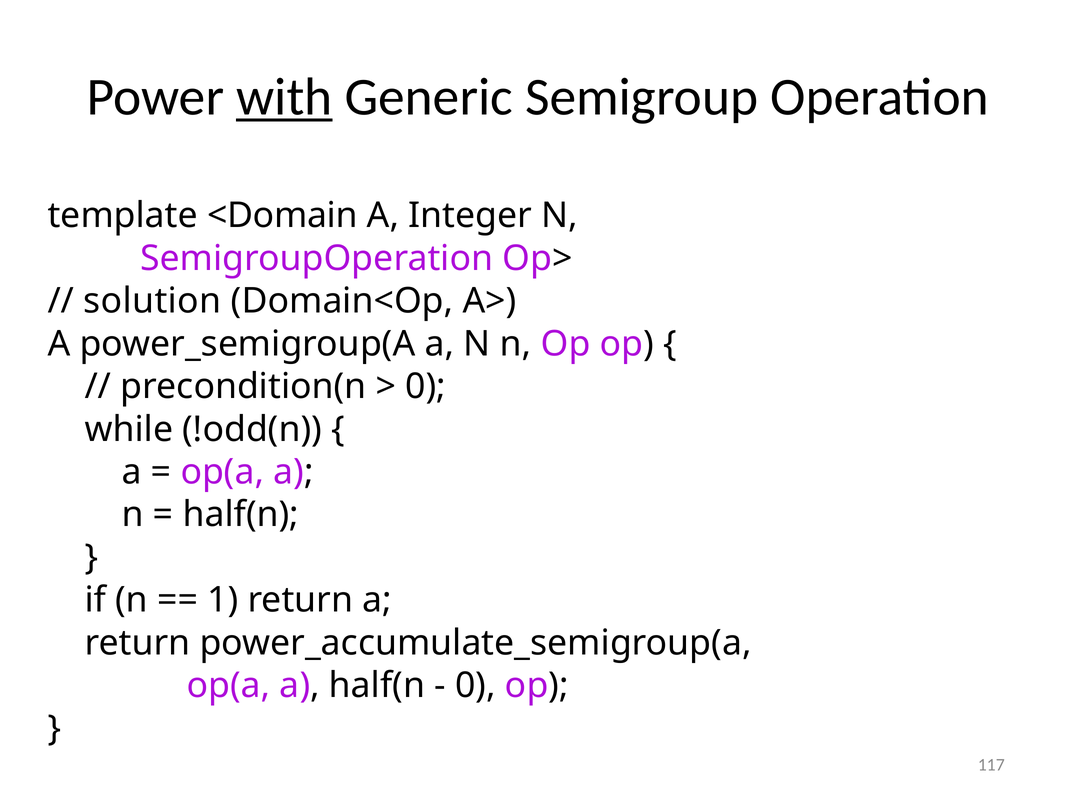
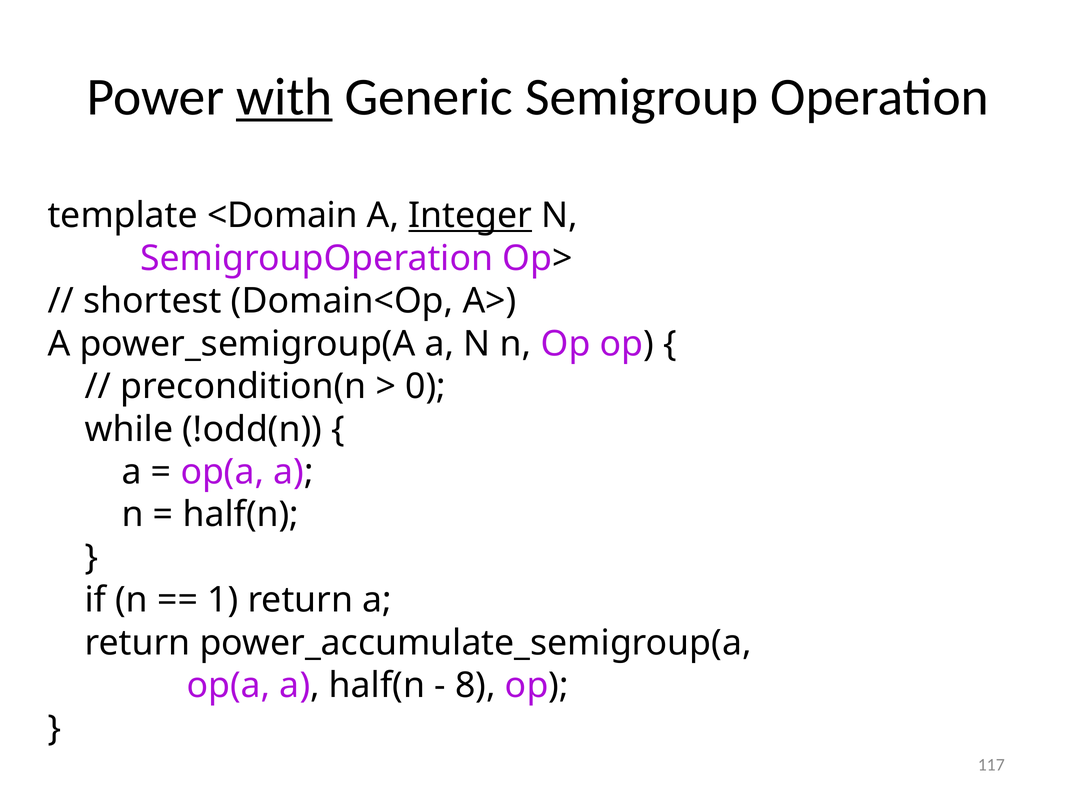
Integer underline: none -> present
solution: solution -> shortest
0 at (475, 686): 0 -> 8
